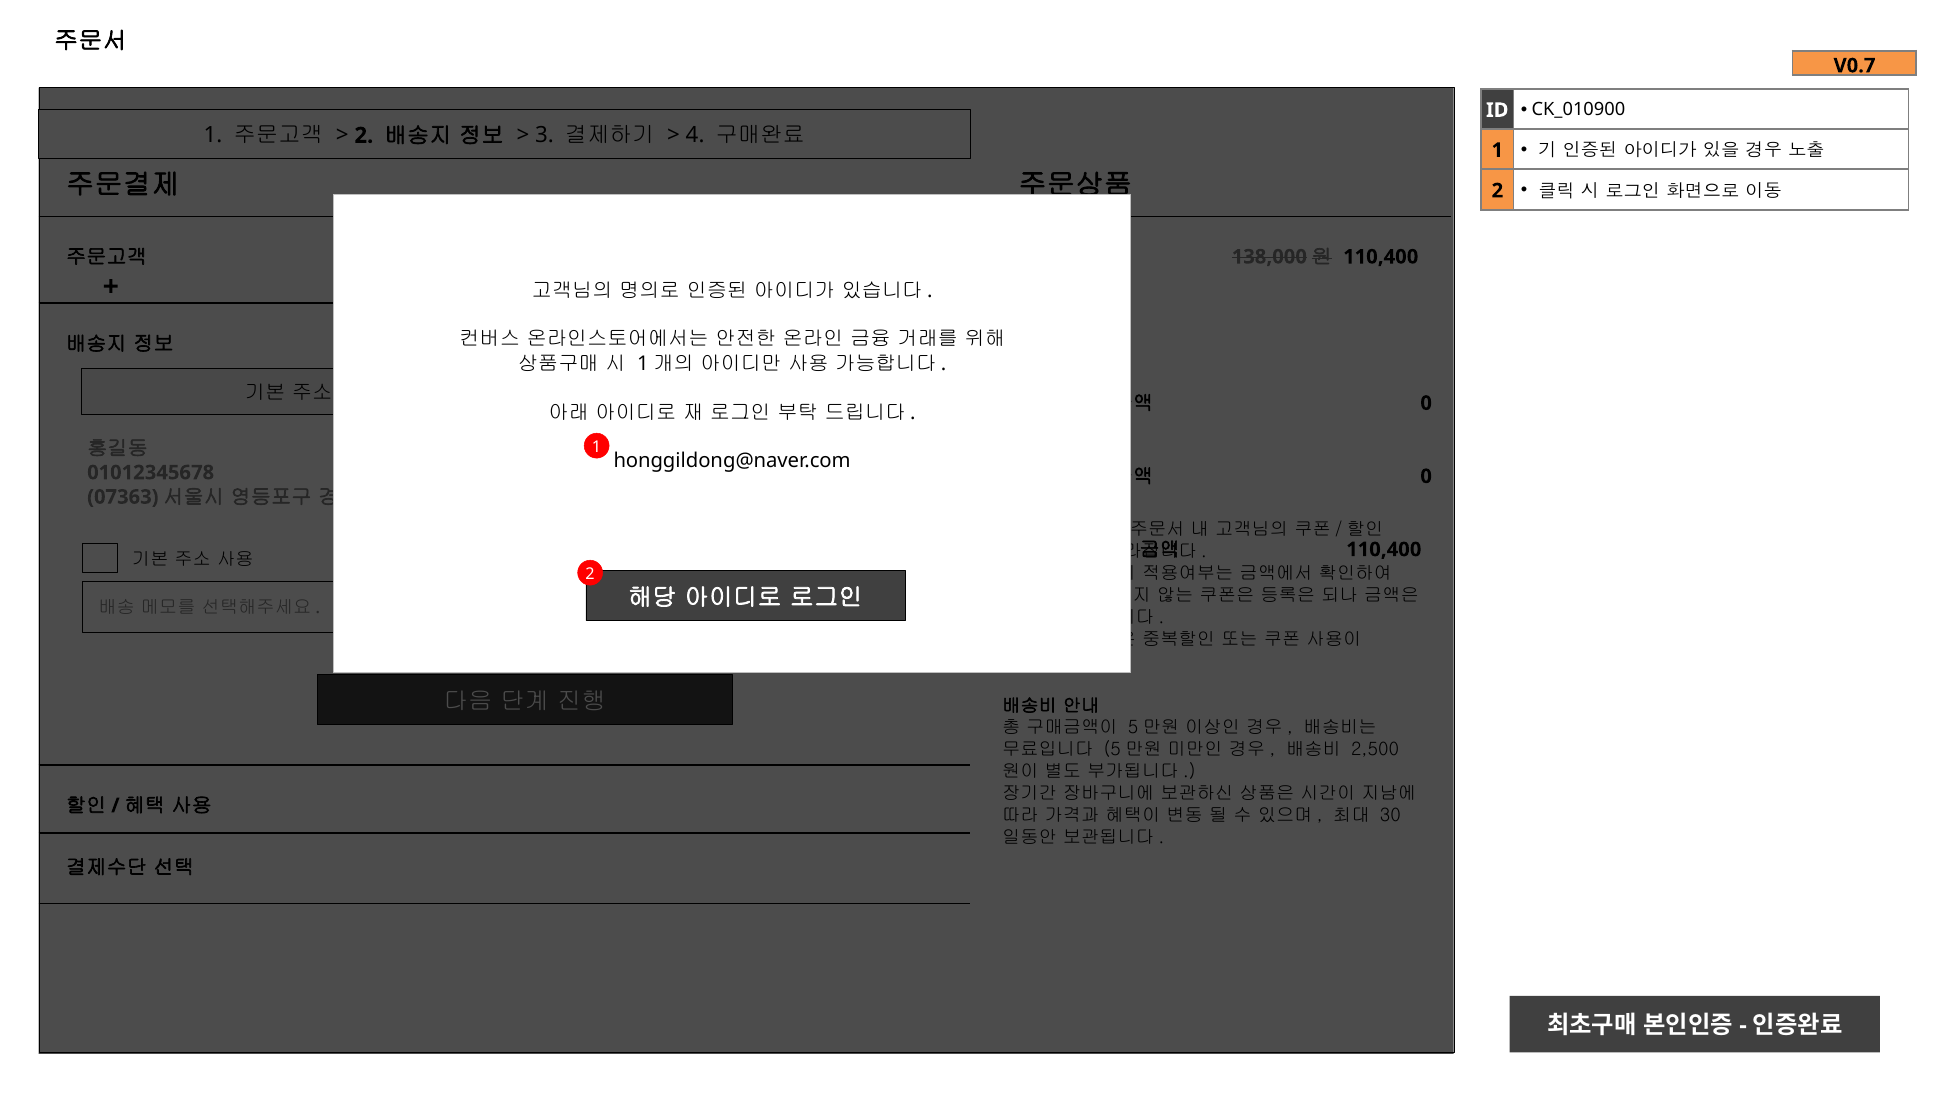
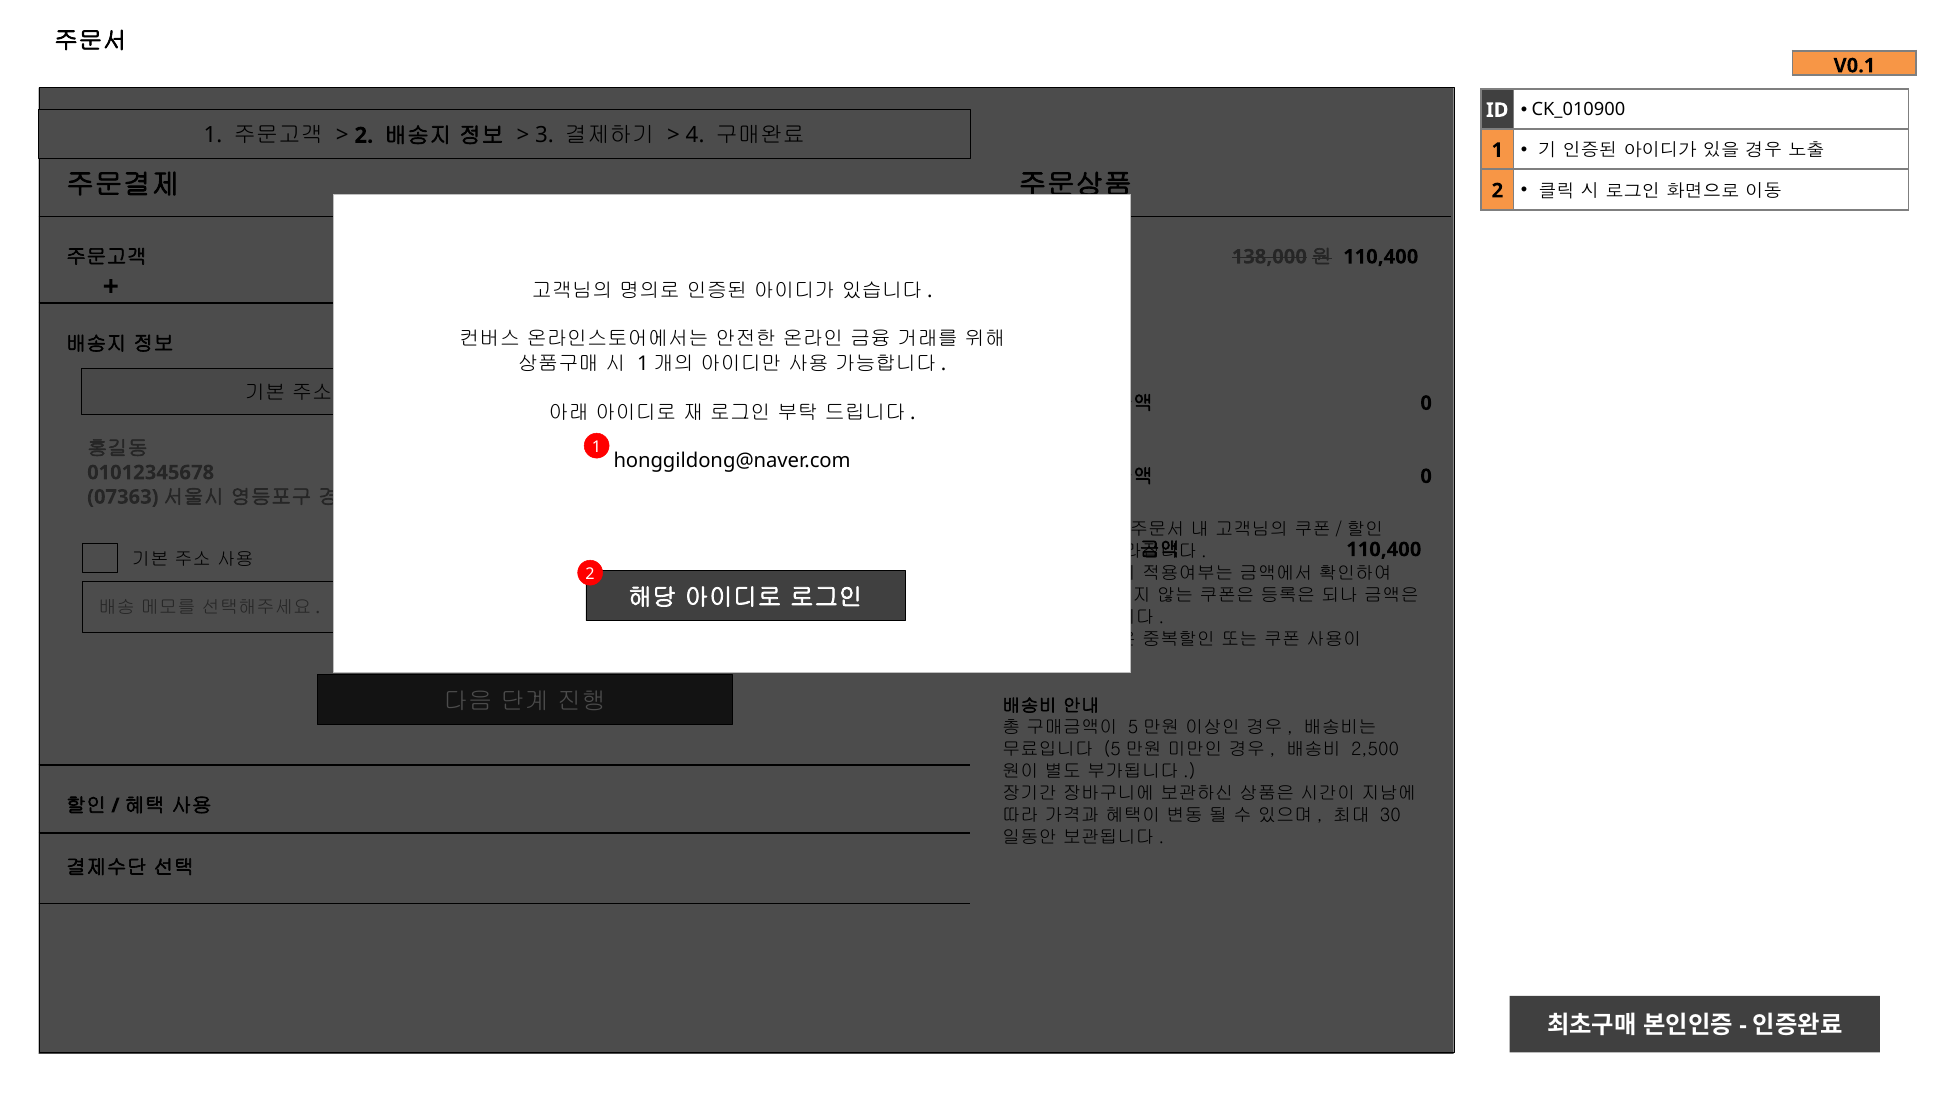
V0.7: V0.7 -> V0.1
